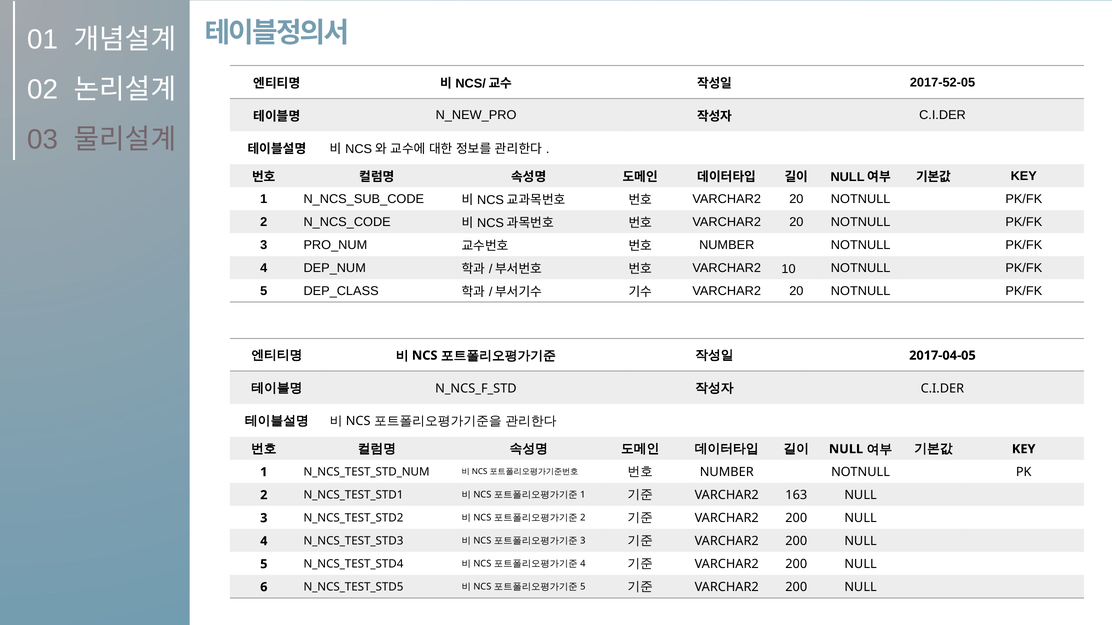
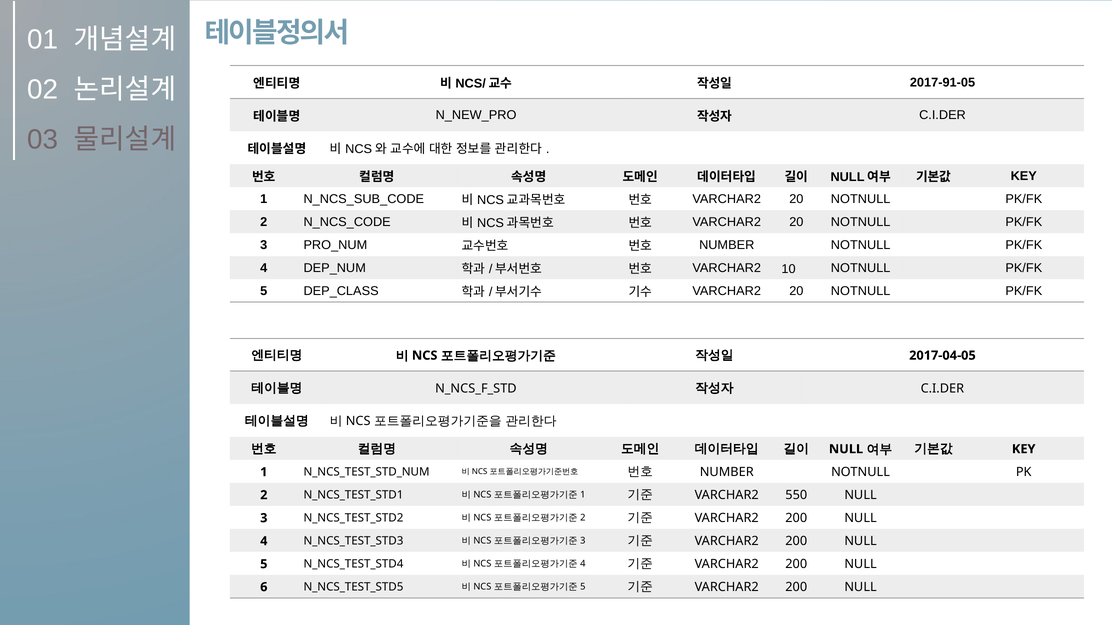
2017-52-05: 2017-52-05 -> 2017-91-05
163: 163 -> 550
